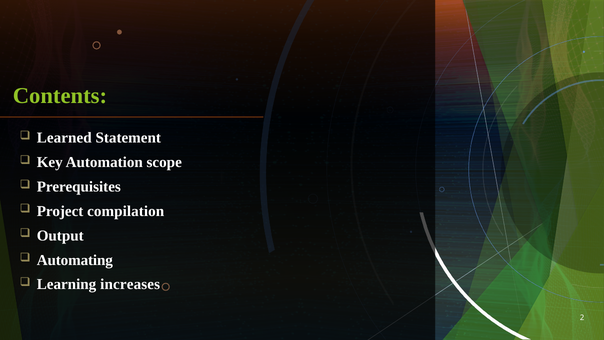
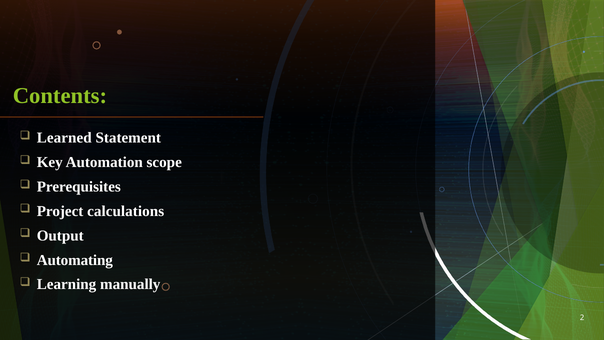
compilation: compilation -> calculations
increases: increases -> manually
